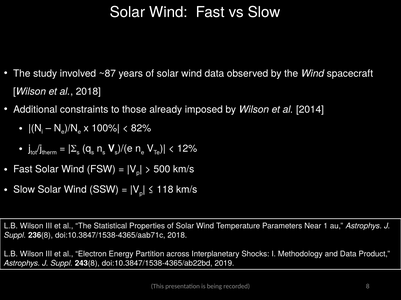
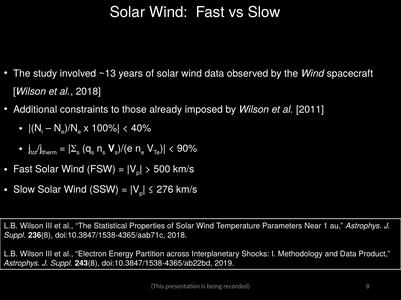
~87: ~87 -> ~13
2014: 2014 -> 2011
82%: 82% -> 40%
12%: 12% -> 90%
118: 118 -> 276
